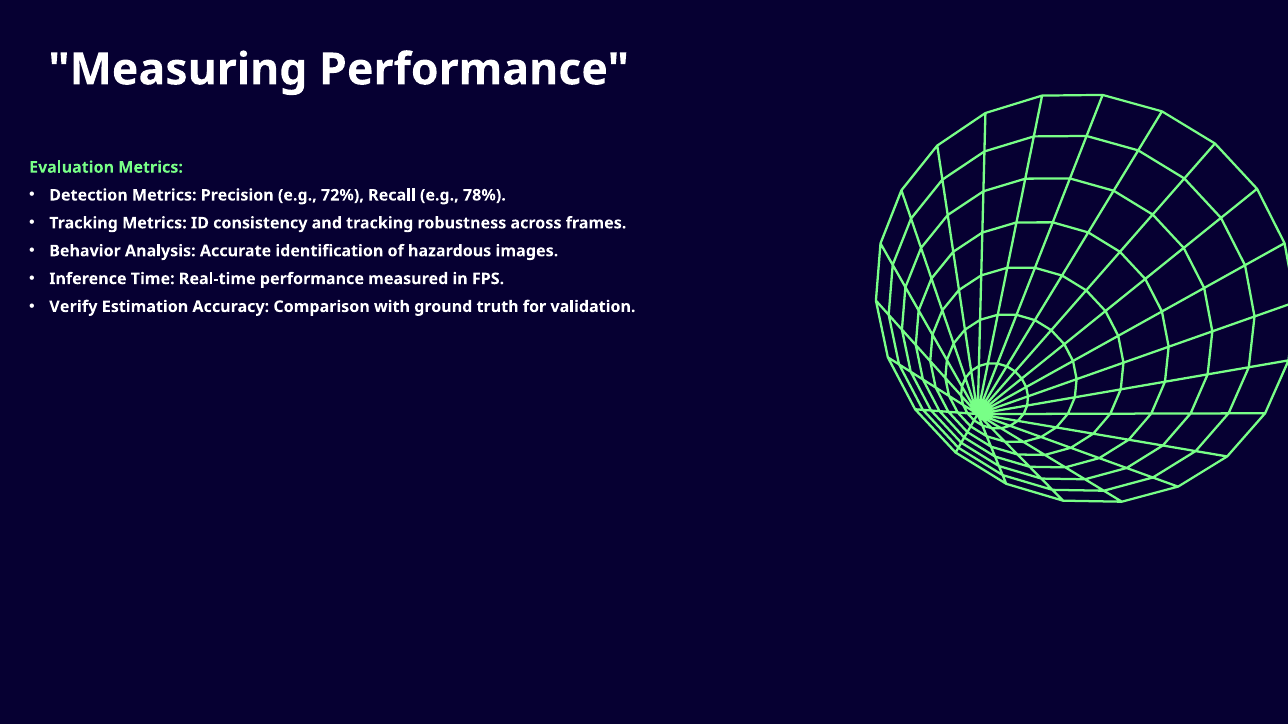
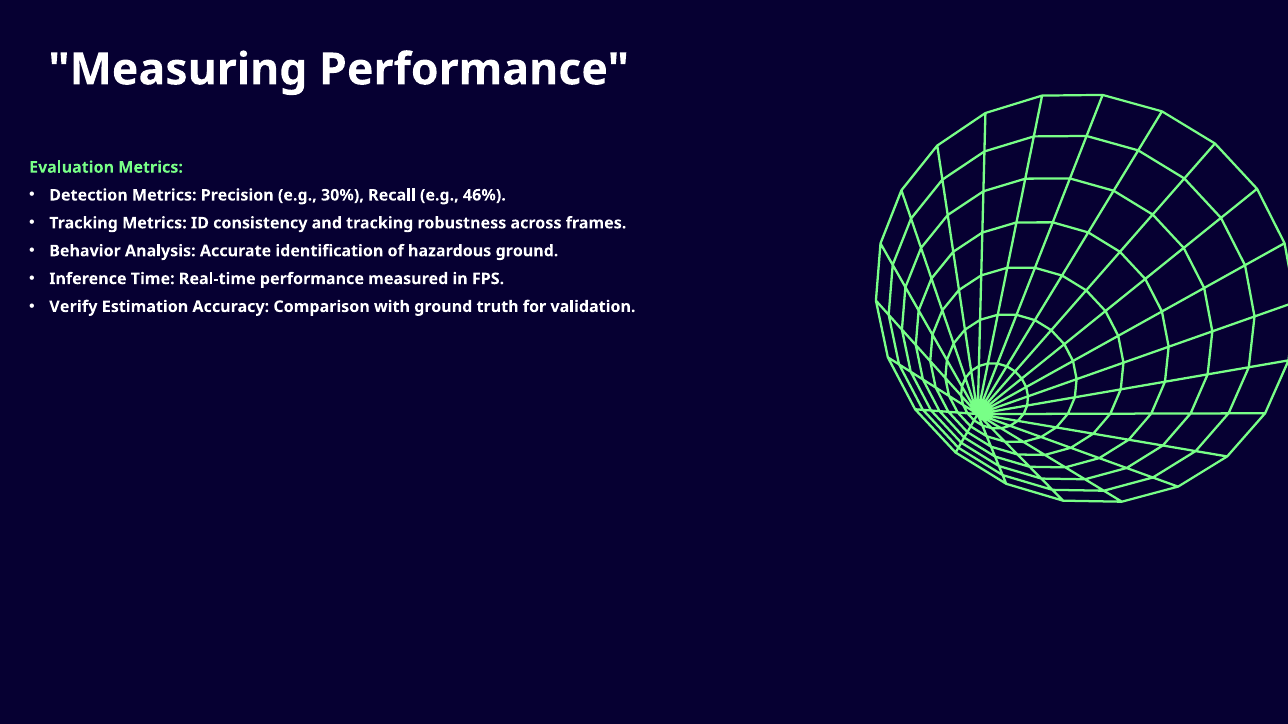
72%: 72% -> 30%
78%: 78% -> 46%
hazardous images: images -> ground
